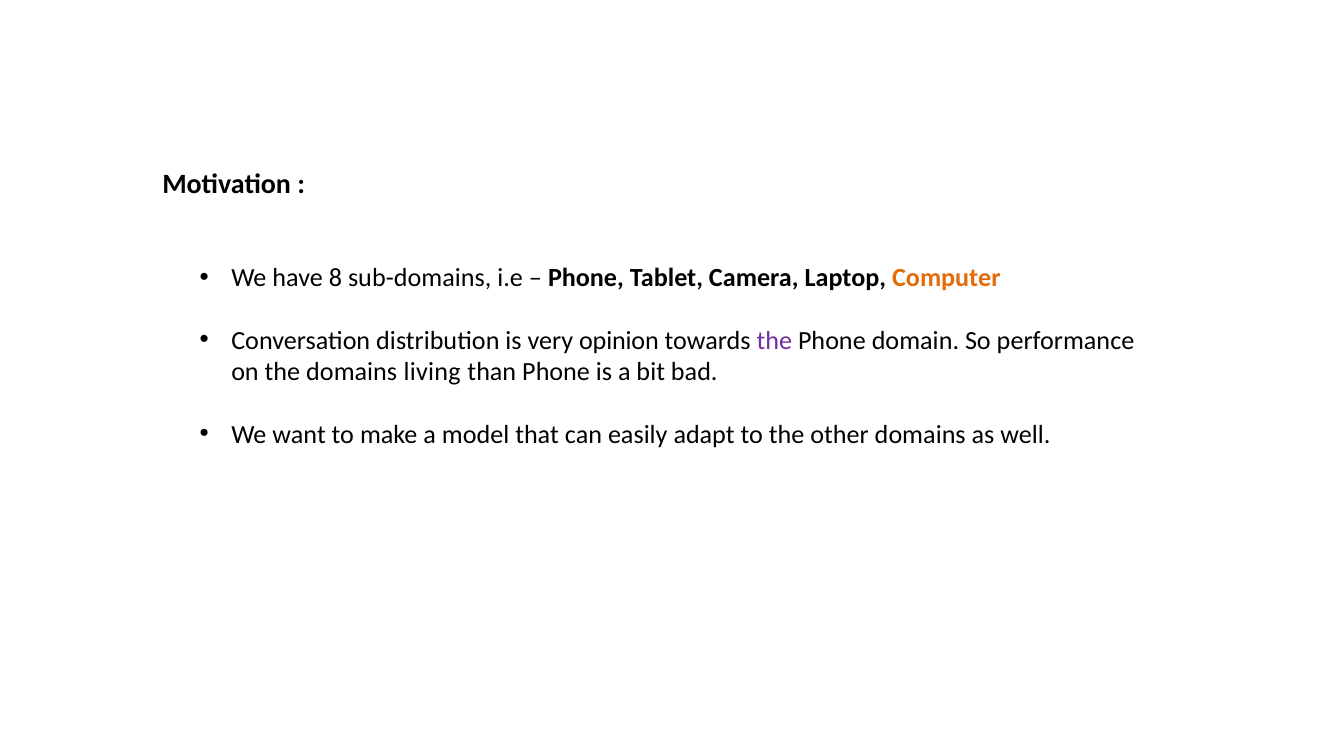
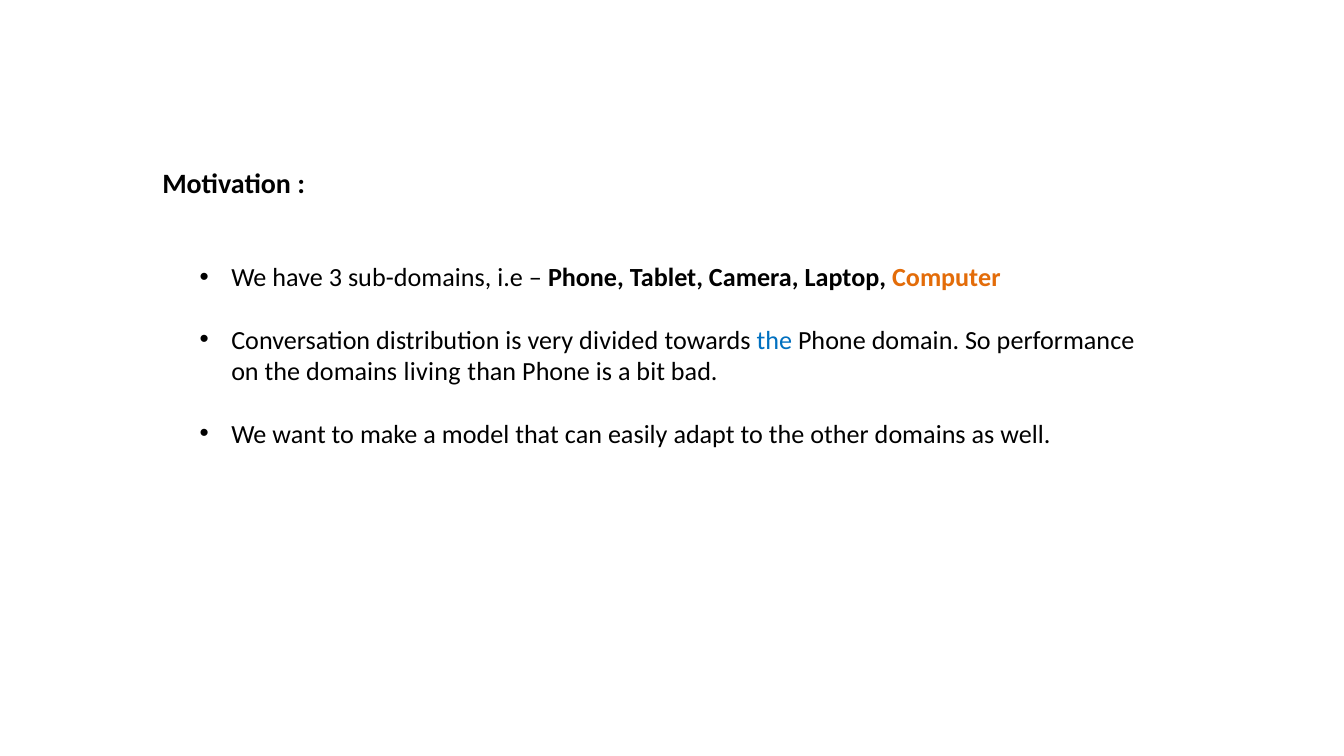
8: 8 -> 3
opinion: opinion -> divided
the at (774, 341) colour: purple -> blue
